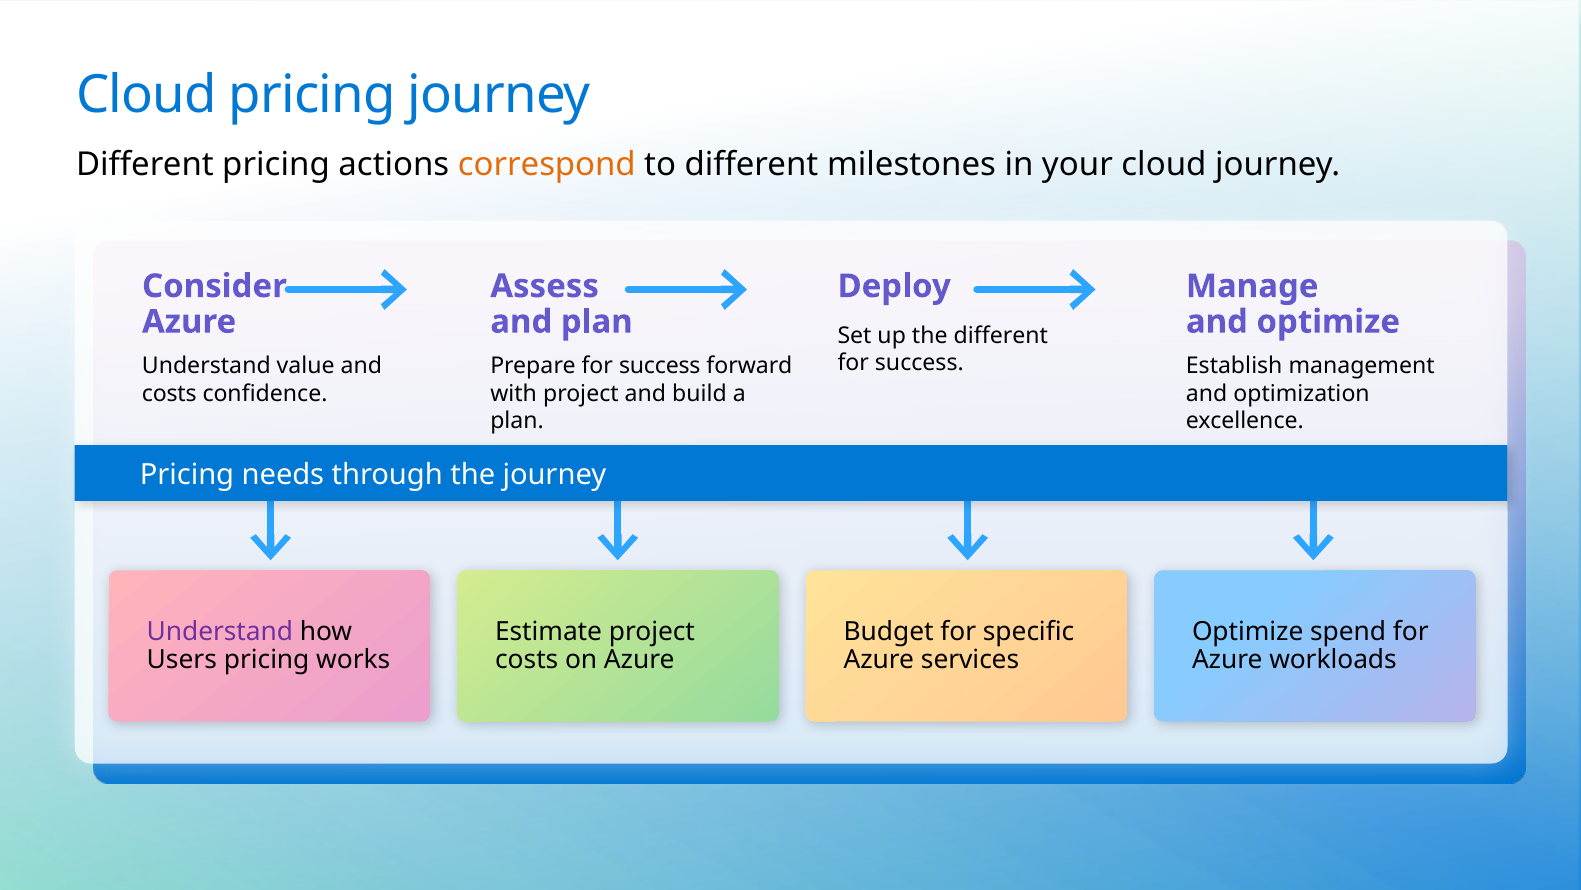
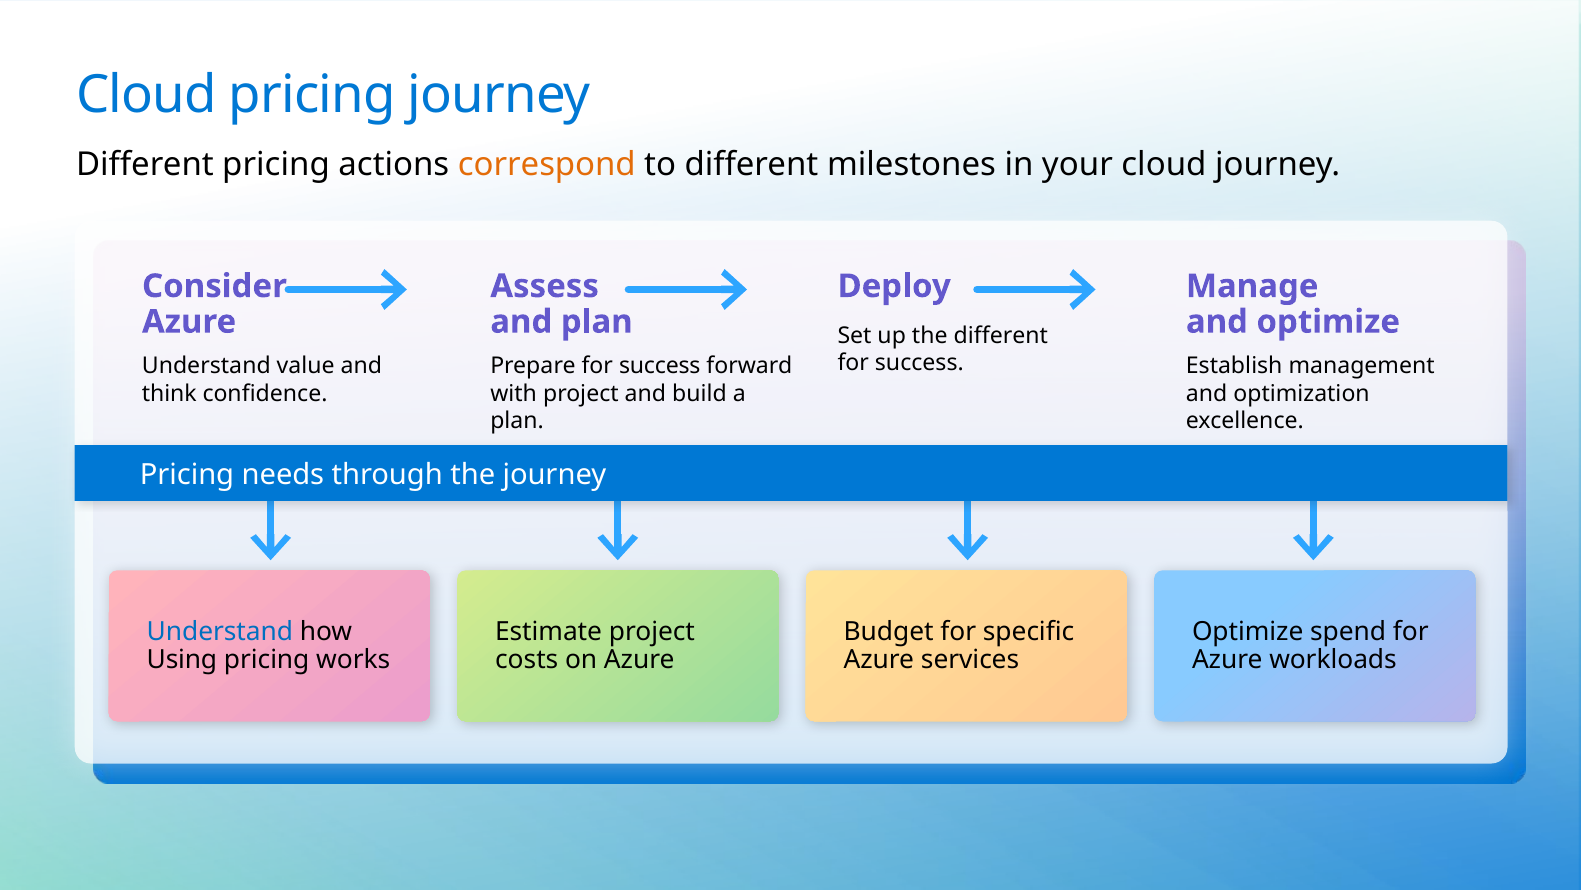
costs at (169, 393): costs -> think
Understand at (220, 631) colour: purple -> blue
Users: Users -> Using
